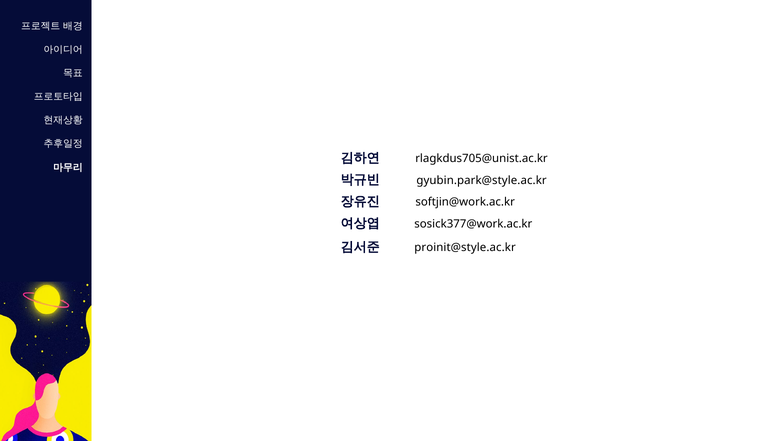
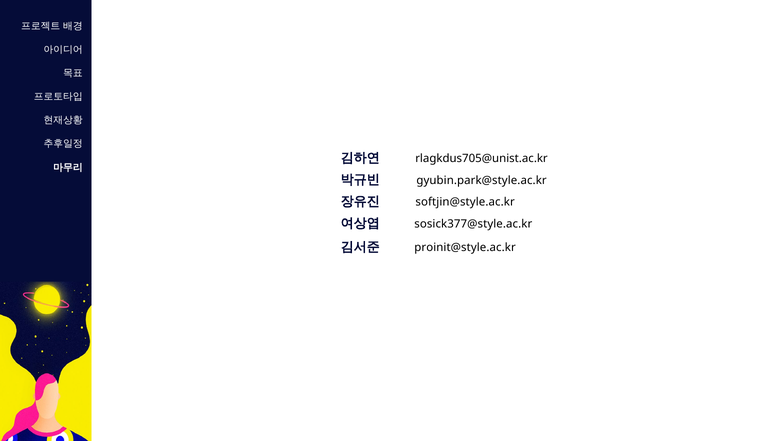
softjin@work.ac.kr: softjin@work.ac.kr -> softjin@style.ac.kr
sosick377@work.ac.kr: sosick377@work.ac.kr -> sosick377@style.ac.kr
